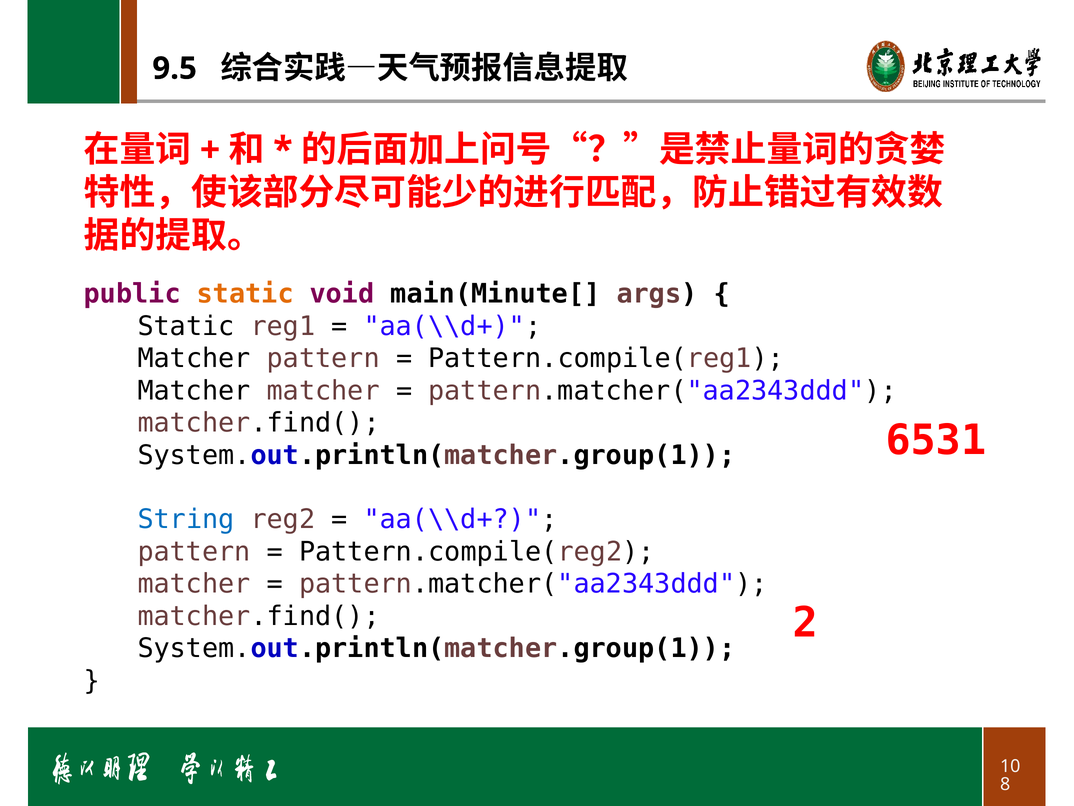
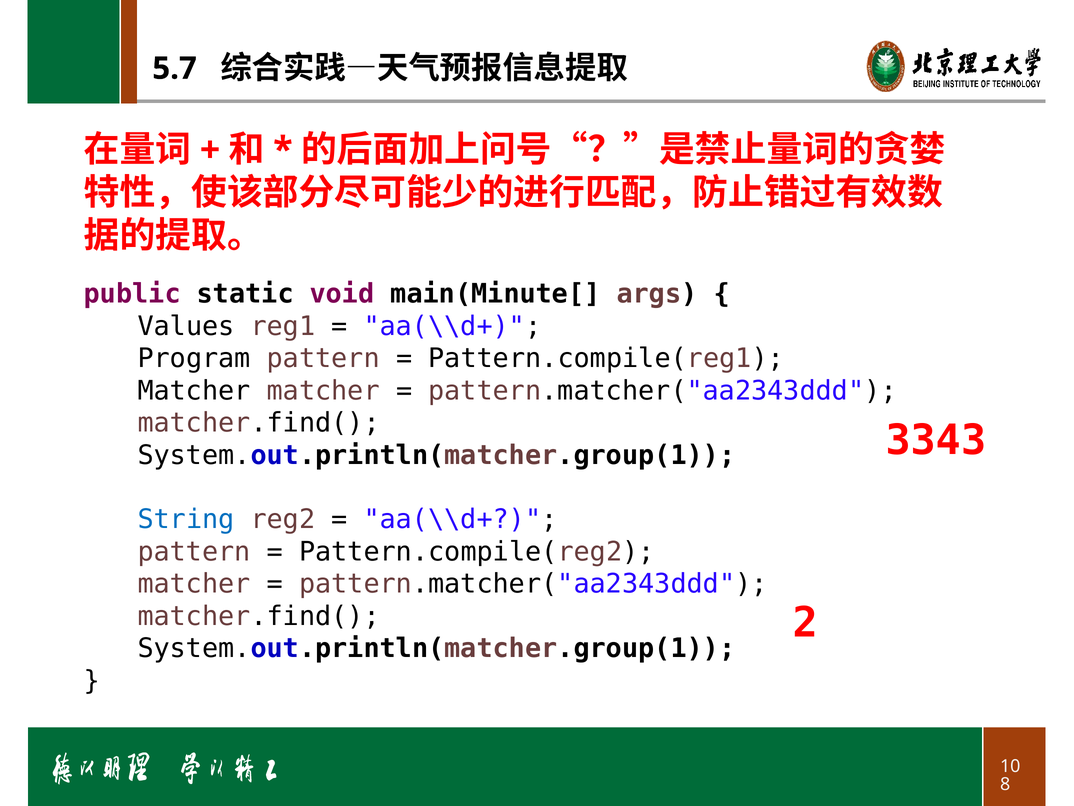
9.5: 9.5 -> 5.7
static at (245, 294) colour: orange -> black
Static at (186, 326): Static -> Values
Matcher at (194, 358): Matcher -> Program
6531: 6531 -> 3343
